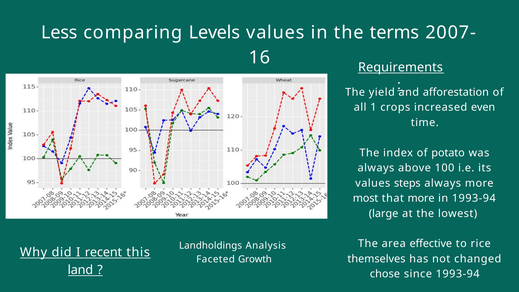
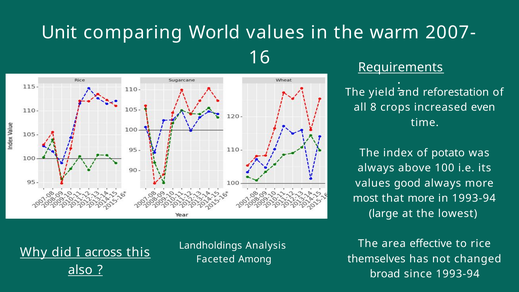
Less: Less -> Unit
Levels: Levels -> World
terms: terms -> warm
afforestation: afforestation -> reforestation
1: 1 -> 8
steps: steps -> good
recent: recent -> across
Growth: Growth -> Among
land: land -> also
chose: chose -> broad
